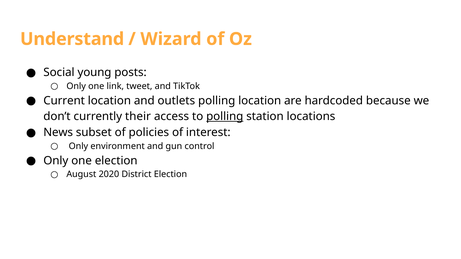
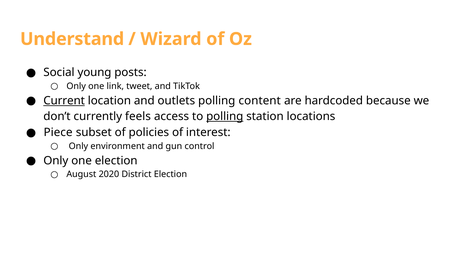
Current underline: none -> present
polling location: location -> content
their: their -> feels
News: News -> Piece
